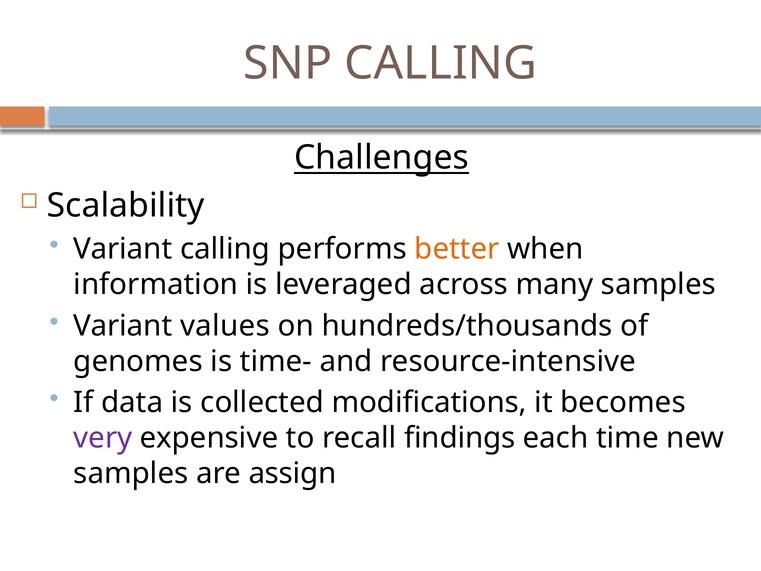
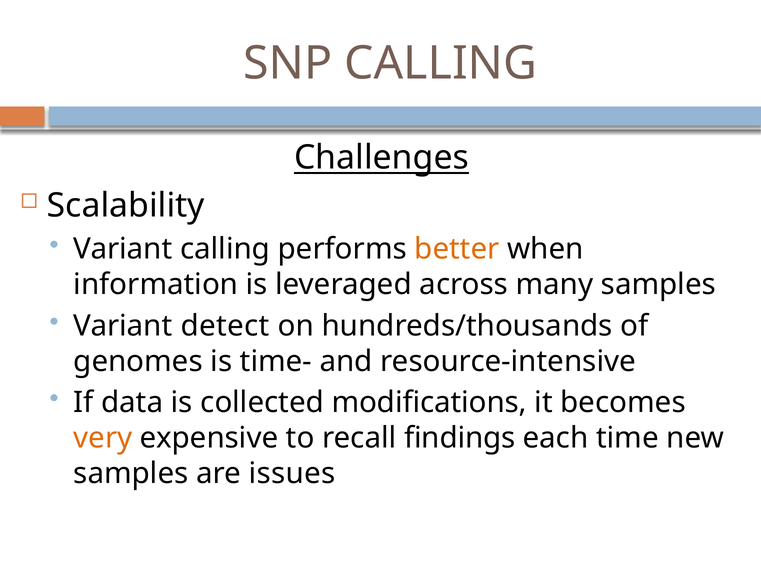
values: values -> detect
very colour: purple -> orange
assign: assign -> issues
